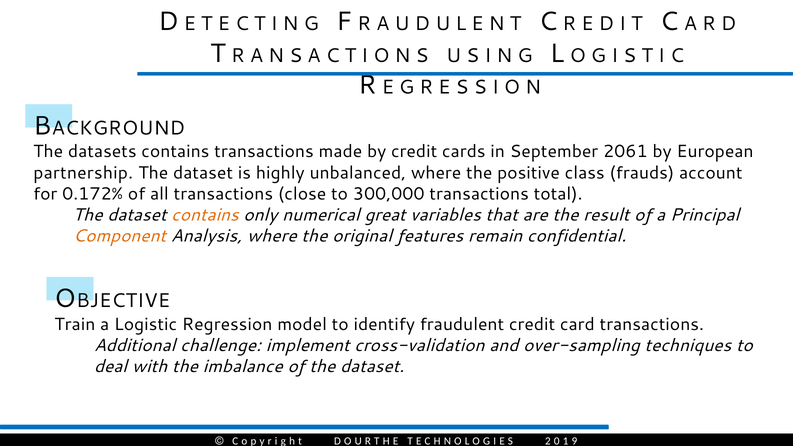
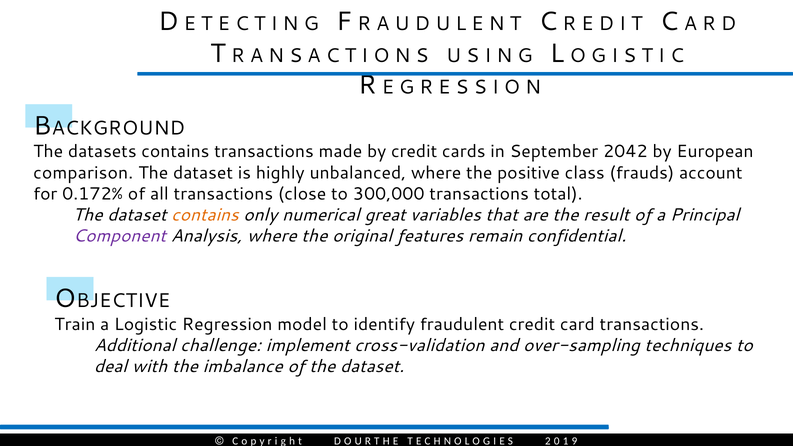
2061: 2061 -> 2042
partnership: partnership -> comparison
Component colour: orange -> purple
